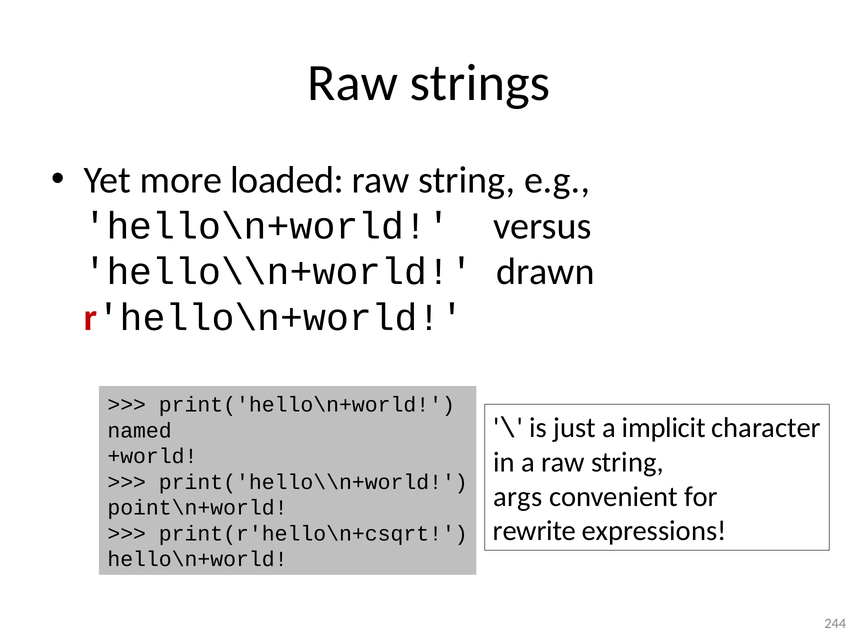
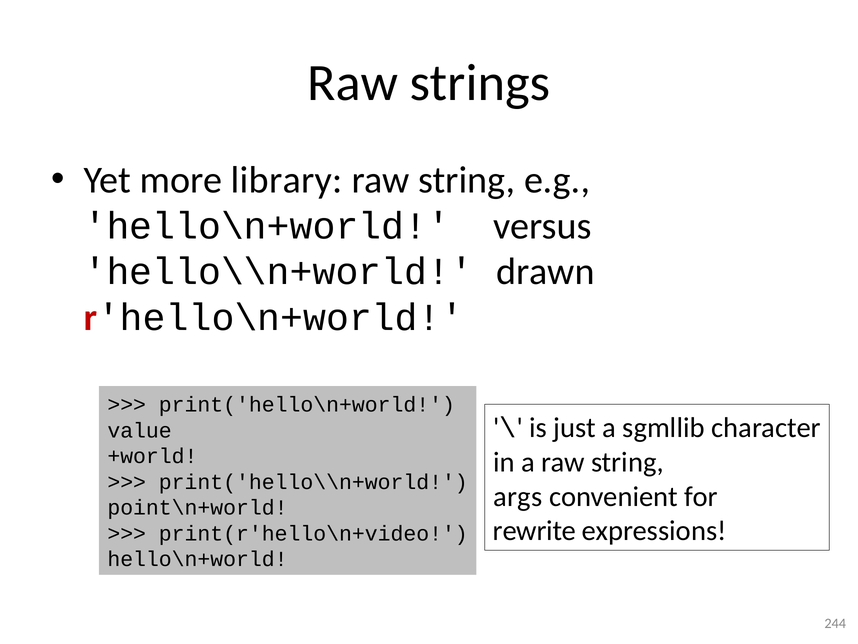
loaded: loaded -> library
implicit: implicit -> sgmllib
named: named -> value
print(r'hello\n+csqrt: print(r'hello\n+csqrt -> print(r'hello\n+video
